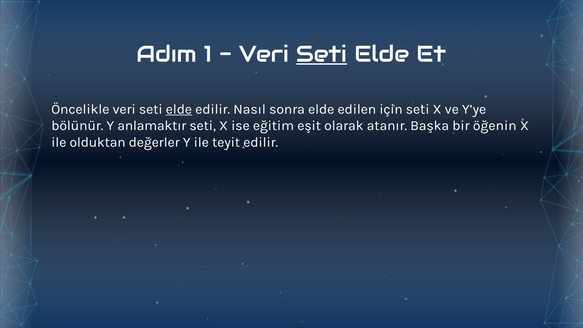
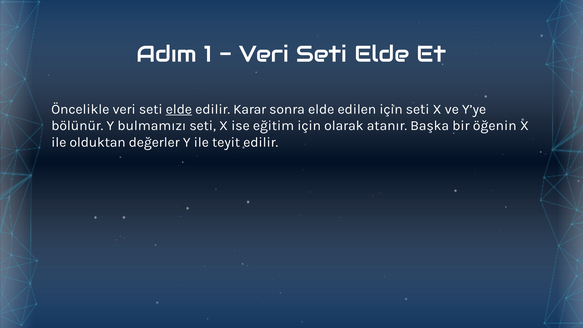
Seti at (322, 54) underline: present -> none
Nasıl: Nasıl -> Karar
anlamaktır: anlamaktır -> bulmamızı
eğitim eşit: eşit -> için
